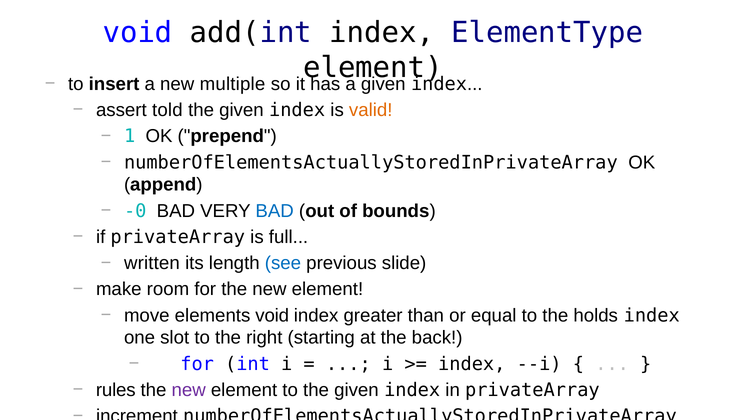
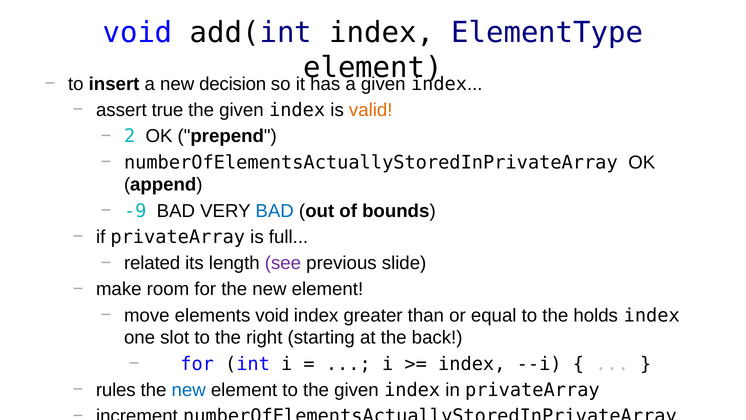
multiple: multiple -> decision
told: told -> true
1: 1 -> 2
-0: -0 -> -9
written: written -> related
see colour: blue -> purple
new at (189, 390) colour: purple -> blue
